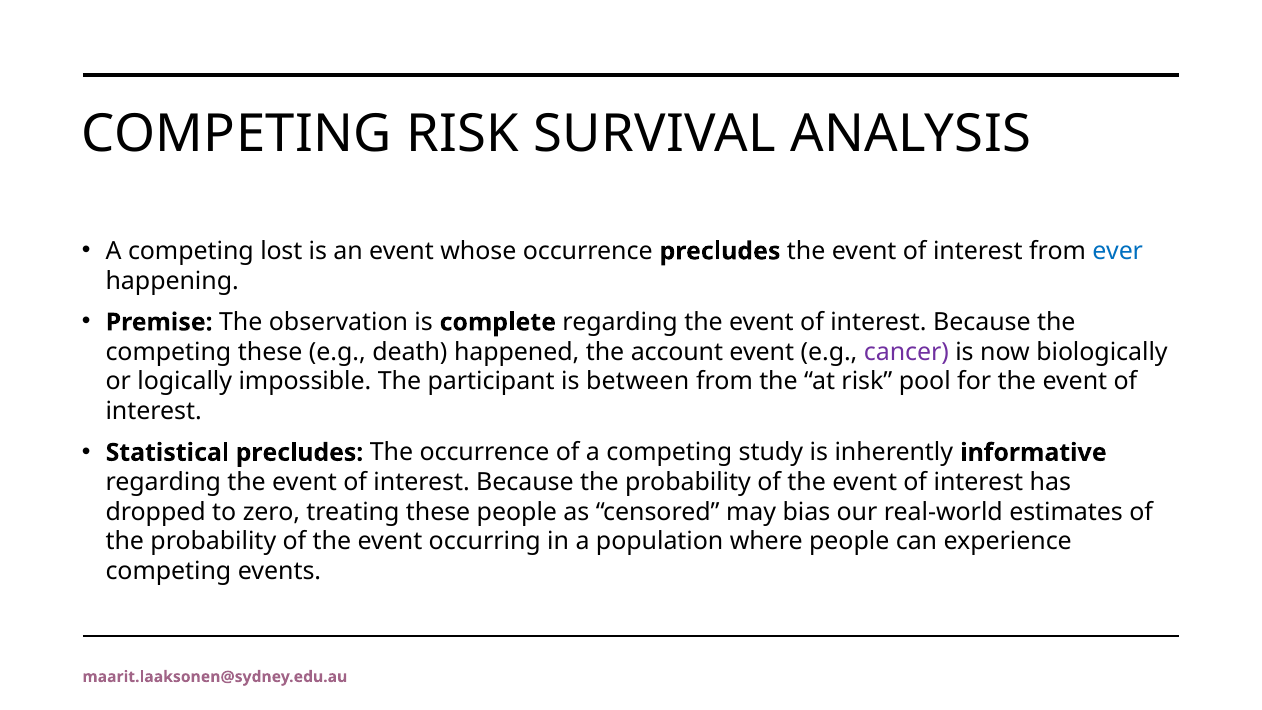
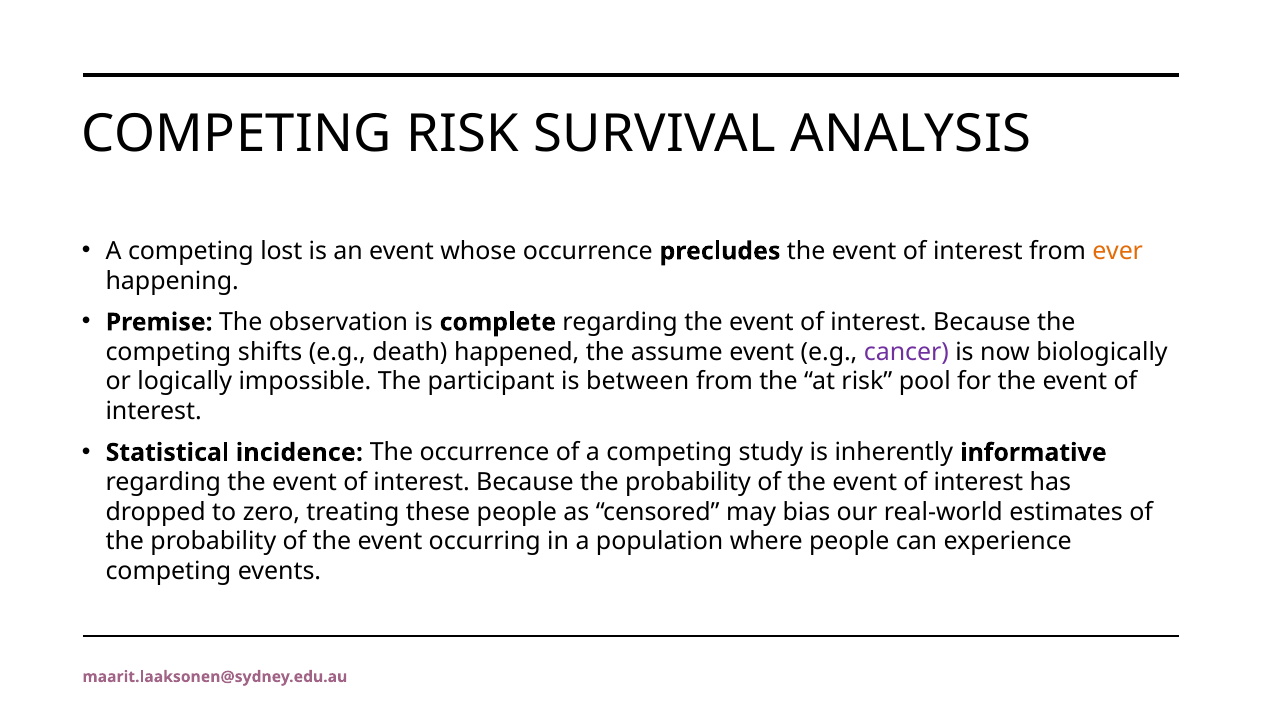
ever colour: blue -> orange
competing these: these -> shifts
account: account -> assume
Statistical precludes: precludes -> incidence
